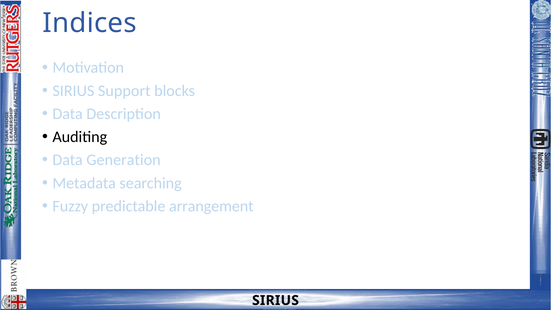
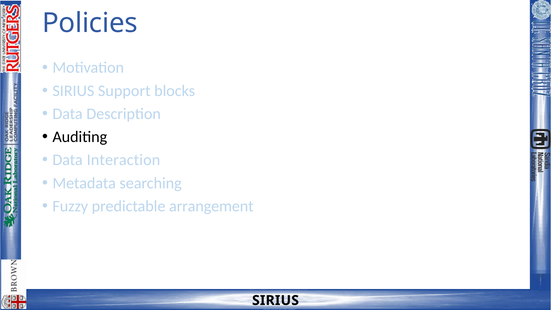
Indices: Indices -> Policies
Generation: Generation -> Interaction
